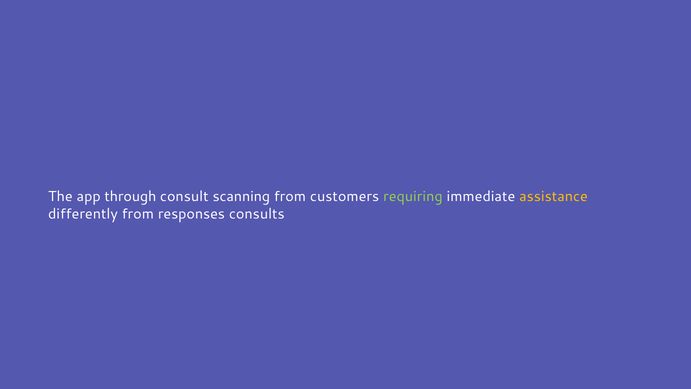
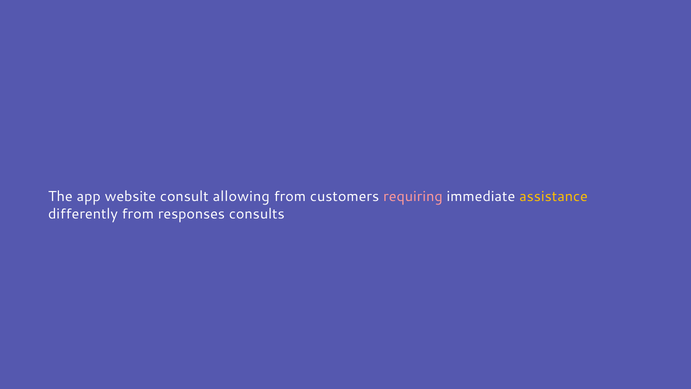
through: through -> website
scanning: scanning -> allowing
requiring colour: light green -> pink
